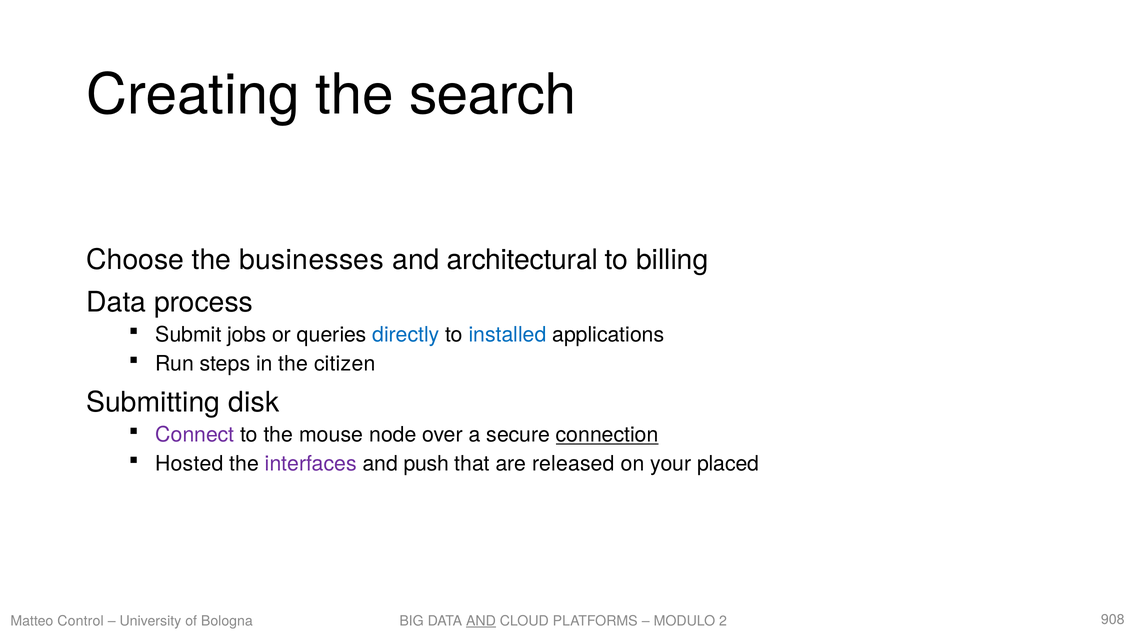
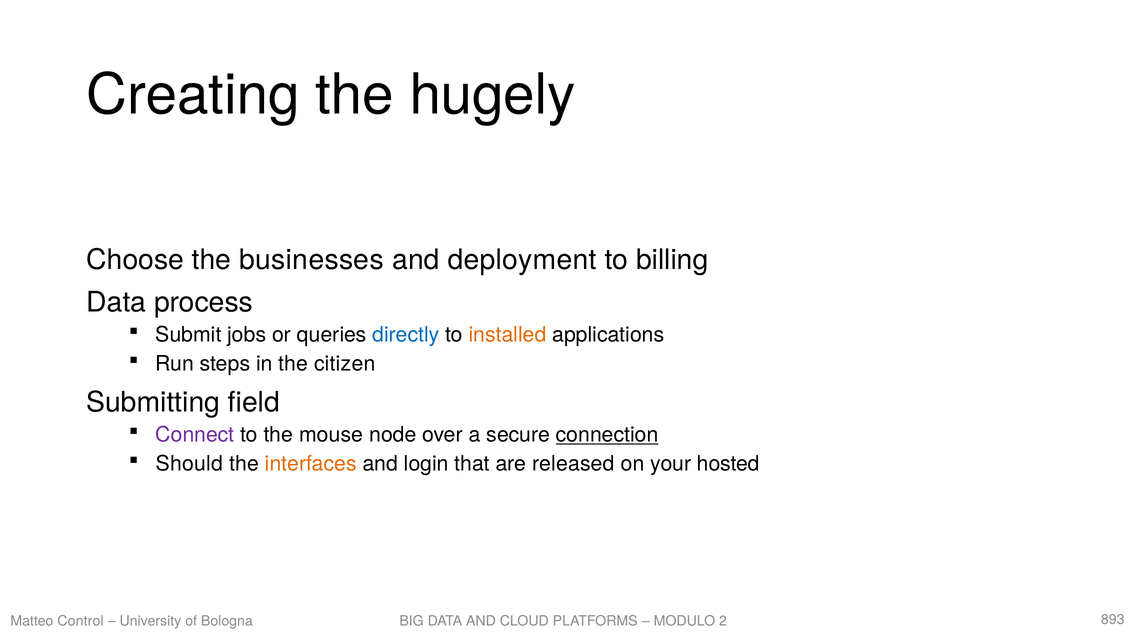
search: search -> hugely
architectural: architectural -> deployment
installed colour: blue -> orange
disk: disk -> field
Hosted: Hosted -> Should
interfaces colour: purple -> orange
push: push -> login
placed: placed -> hosted
AND at (481, 621) underline: present -> none
908: 908 -> 893
